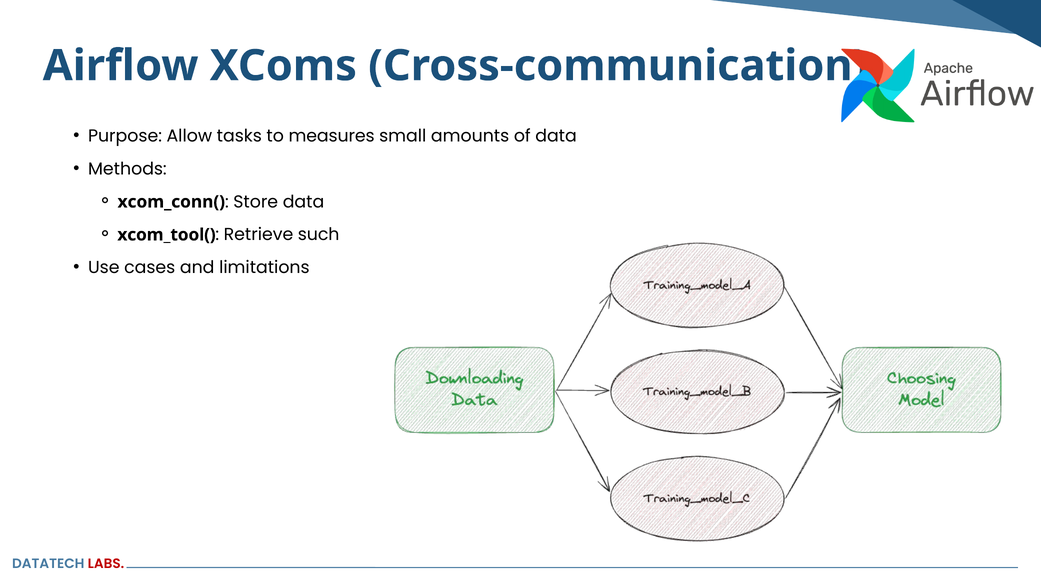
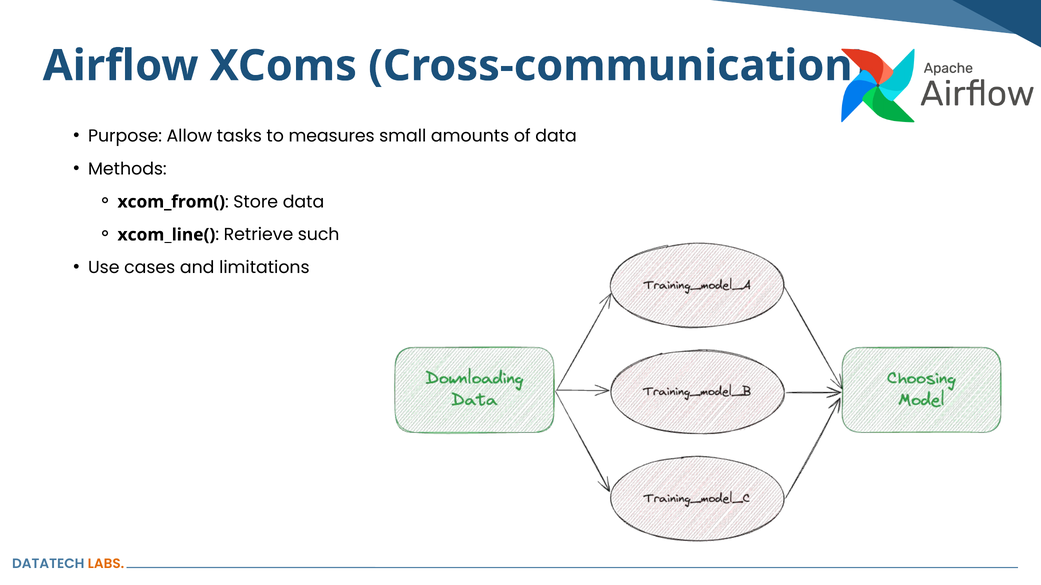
xcom_conn(: xcom_conn( -> xcom_from(
xcom_tool(: xcom_tool( -> xcom_line(
LABS colour: red -> orange
